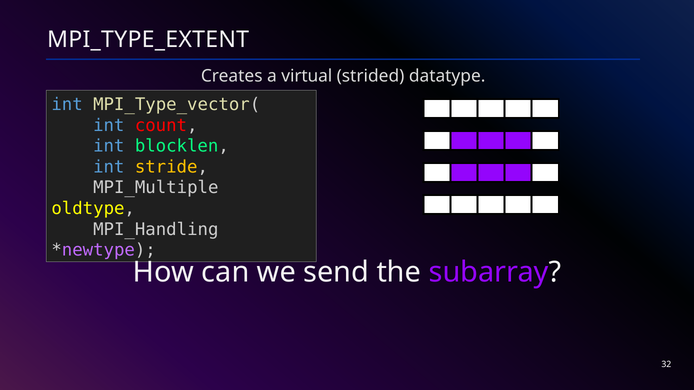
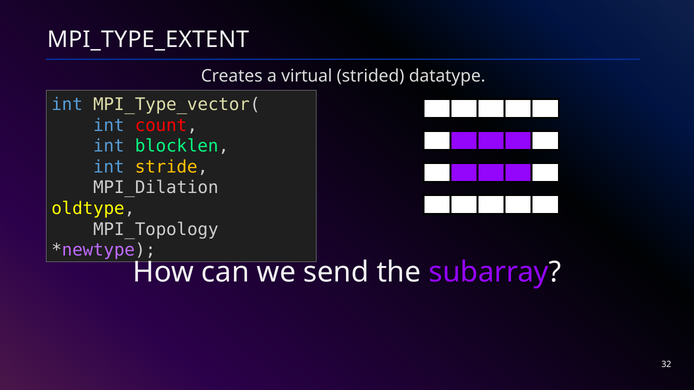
MPI_Multiple: MPI_Multiple -> MPI_Dilation
MPI_Handling: MPI_Handling -> MPI_Topology
